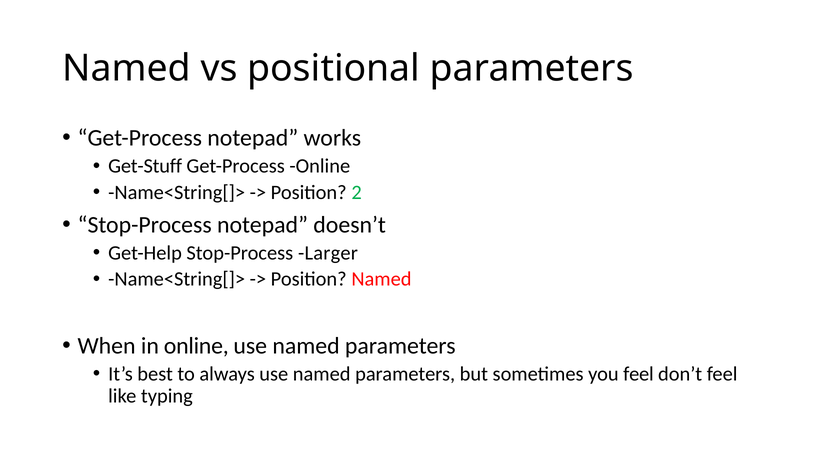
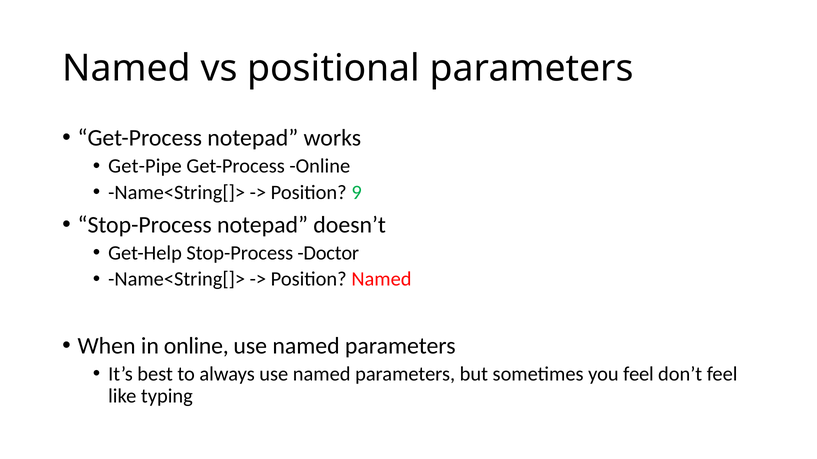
Get-Stuff: Get-Stuff -> Get-Pipe
2: 2 -> 9
Larger: Larger -> Doctor
